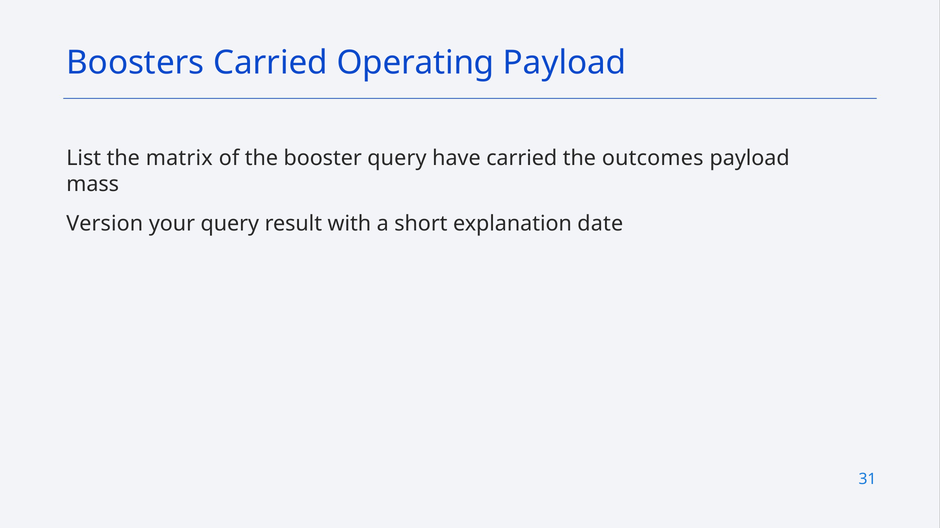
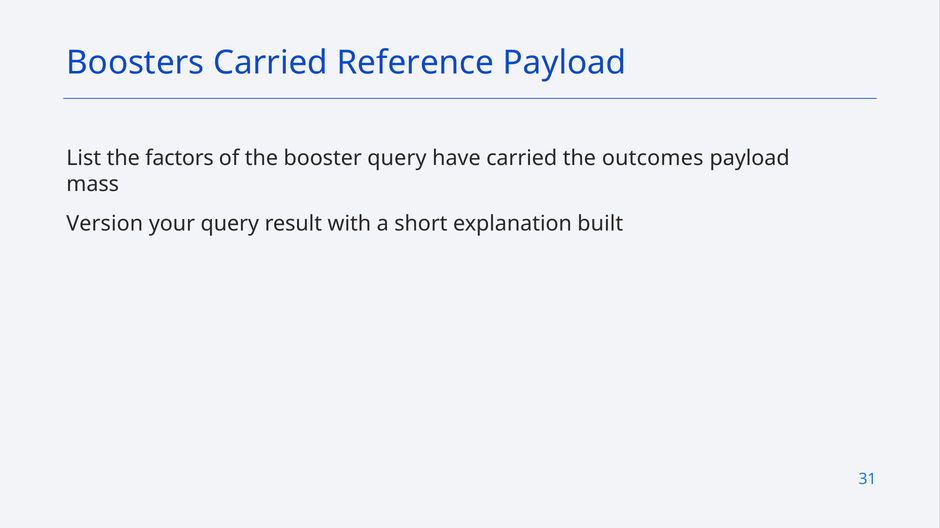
Operating: Operating -> Reference
matrix: matrix -> factors
date: date -> built
